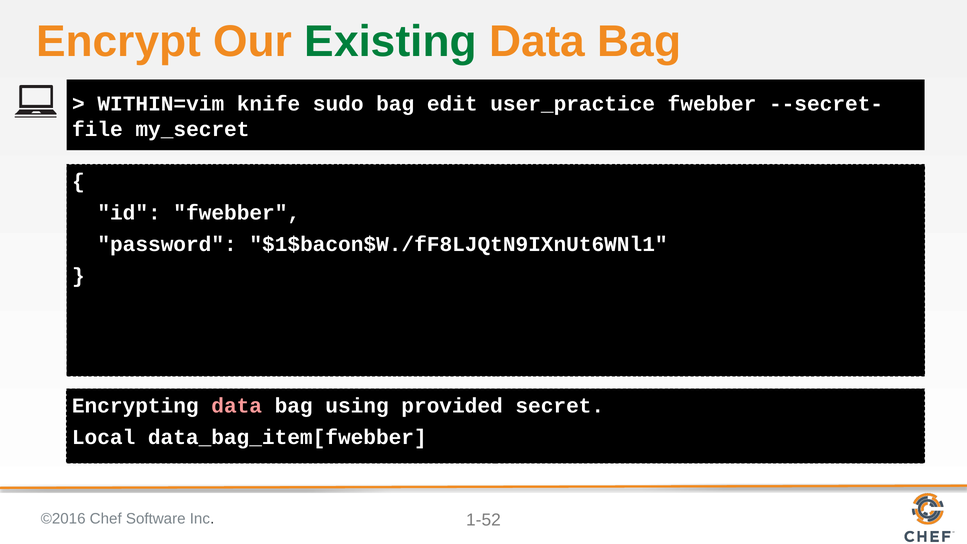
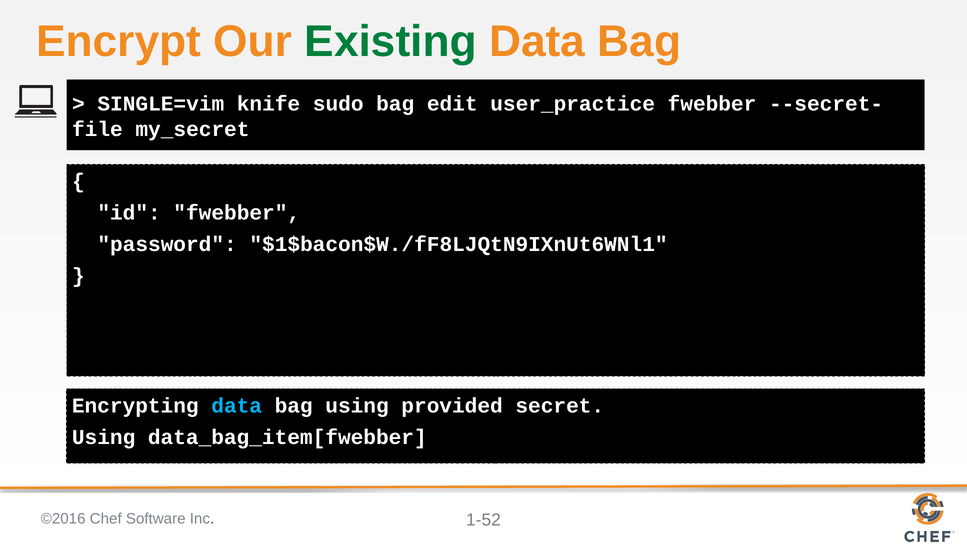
WITHIN=vim: WITHIN=vim -> SINGLE=vim
data at (237, 406) colour: pink -> light blue
Local at (104, 437): Local -> Using
